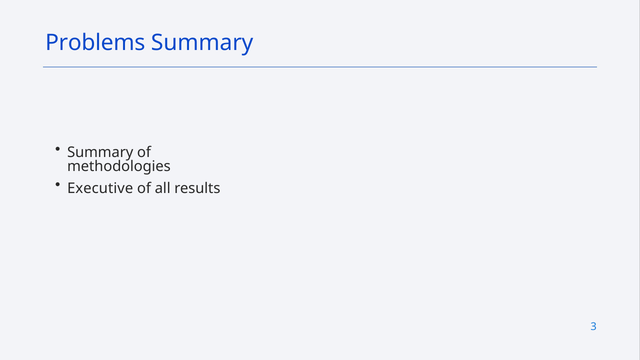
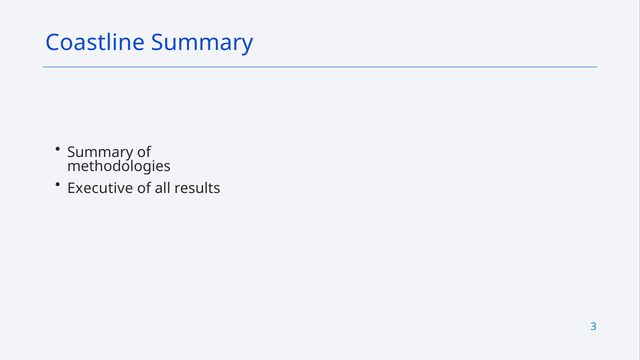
Problems: Problems -> Coastline
